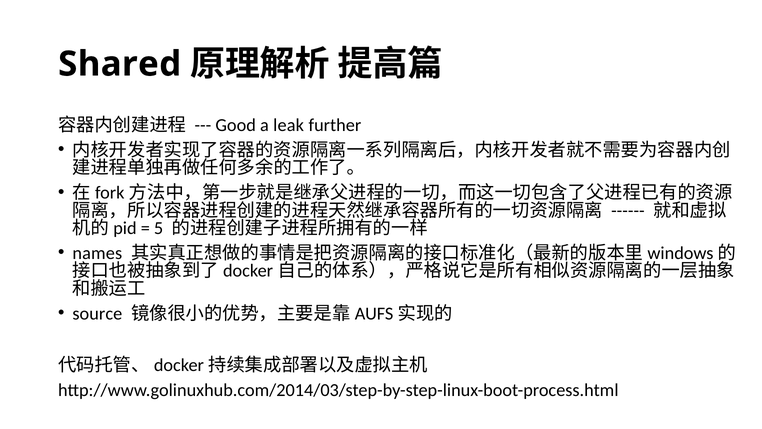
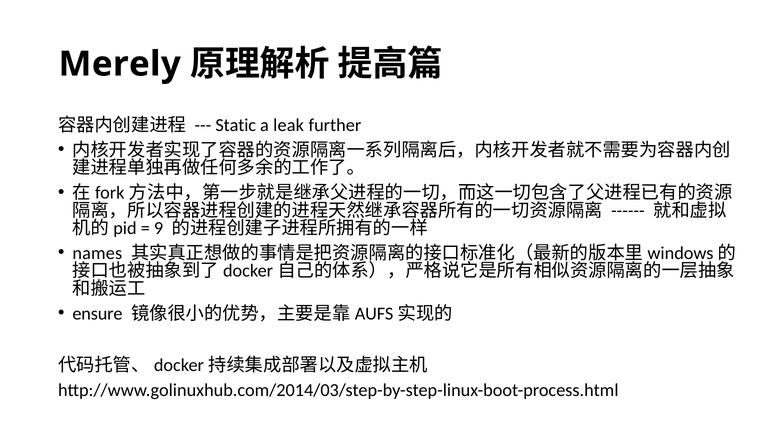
Shared: Shared -> Merely
Good: Good -> Static
5: 5 -> 9
source: source -> ensure
